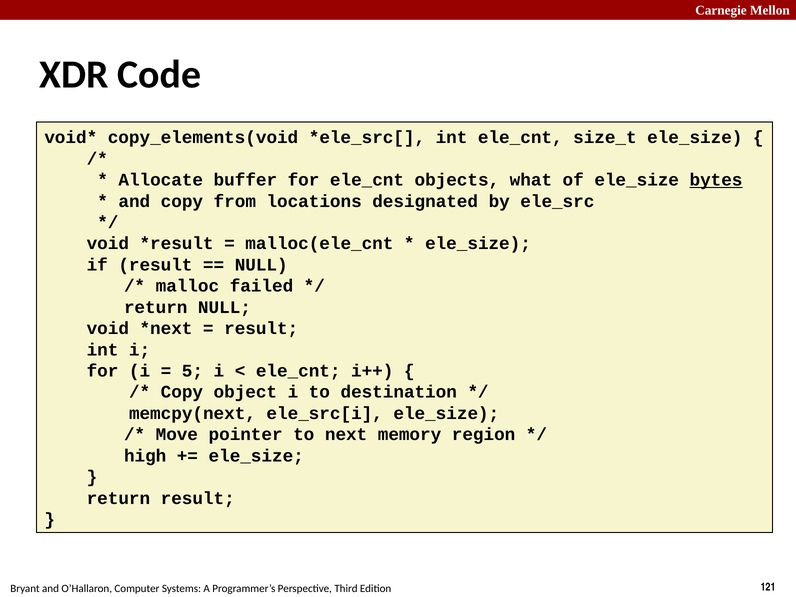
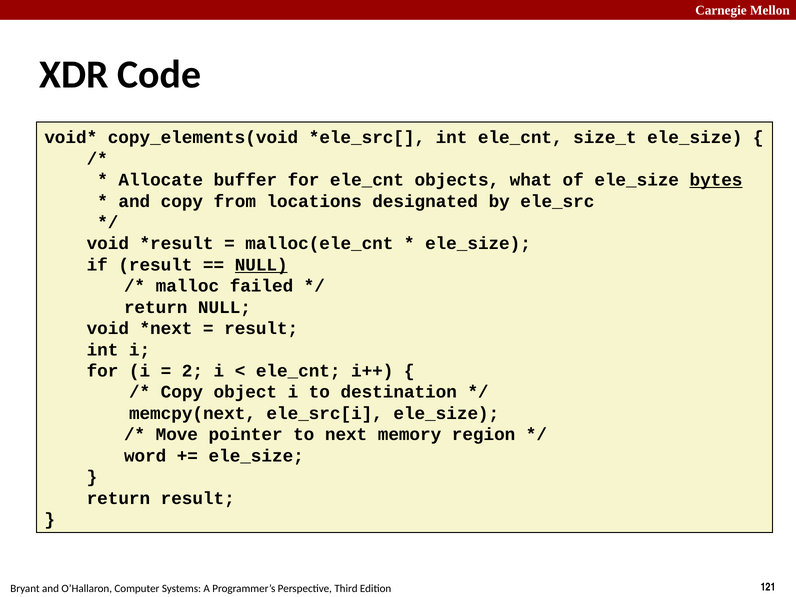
NULL at (261, 265) underline: none -> present
5: 5 -> 2
high: high -> word
